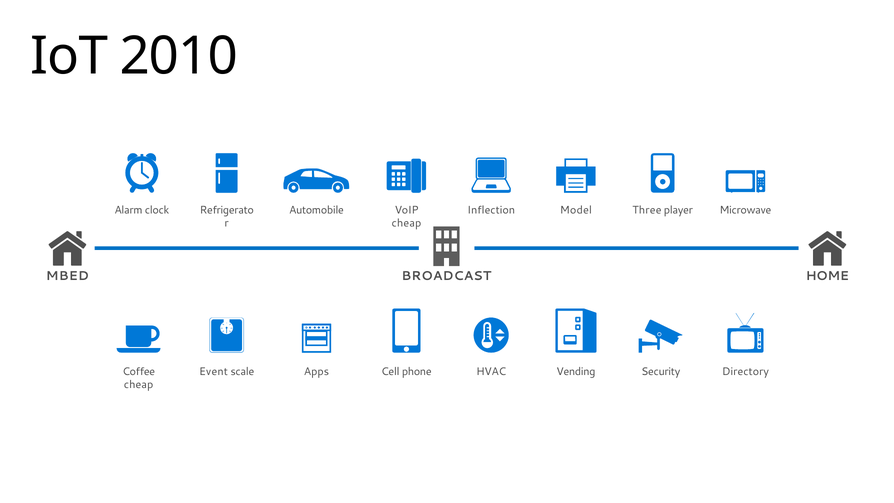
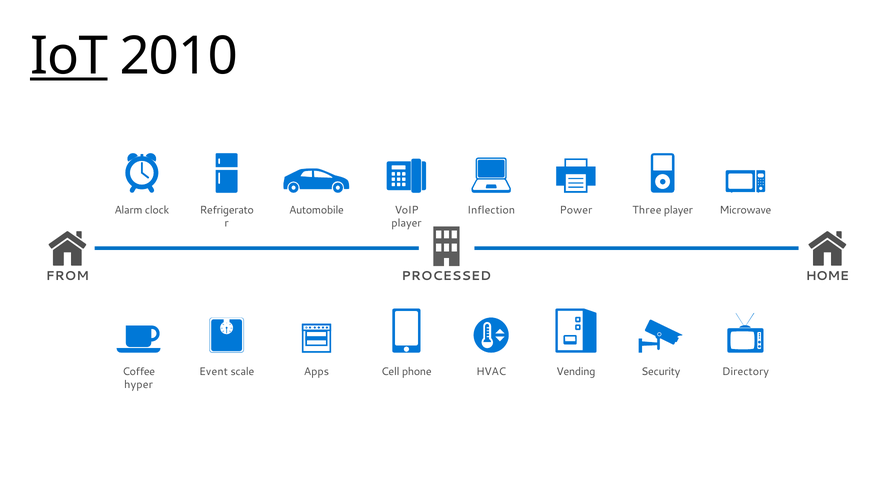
IoT underline: none -> present
Model: Model -> Power
cheap at (406, 223): cheap -> player
MBED: MBED -> FROM
BROADCAST: BROADCAST -> PROCESSED
cheap at (139, 385): cheap -> hyper
